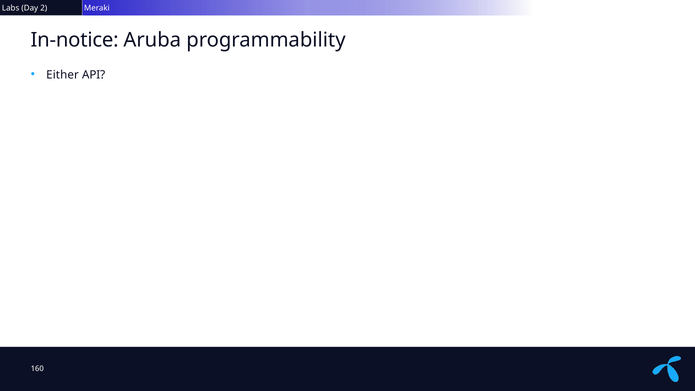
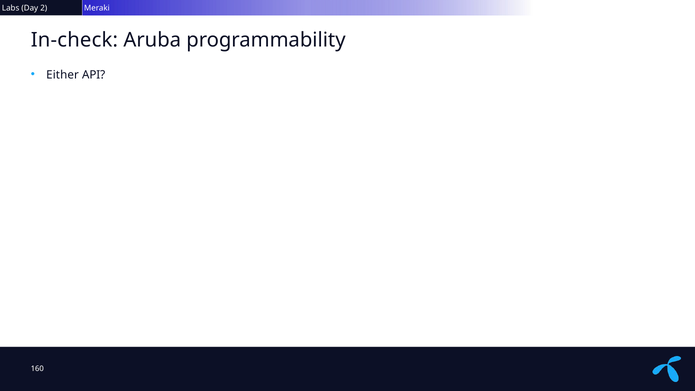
In-notice: In-notice -> In-check
